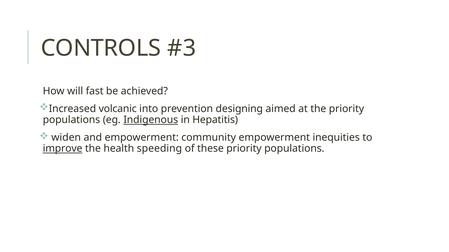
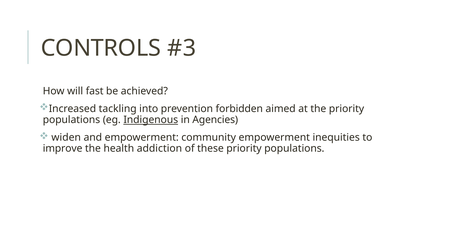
volcanic: volcanic -> tackling
designing: designing -> forbidden
Hepatitis: Hepatitis -> Agencies
improve underline: present -> none
speeding: speeding -> addiction
